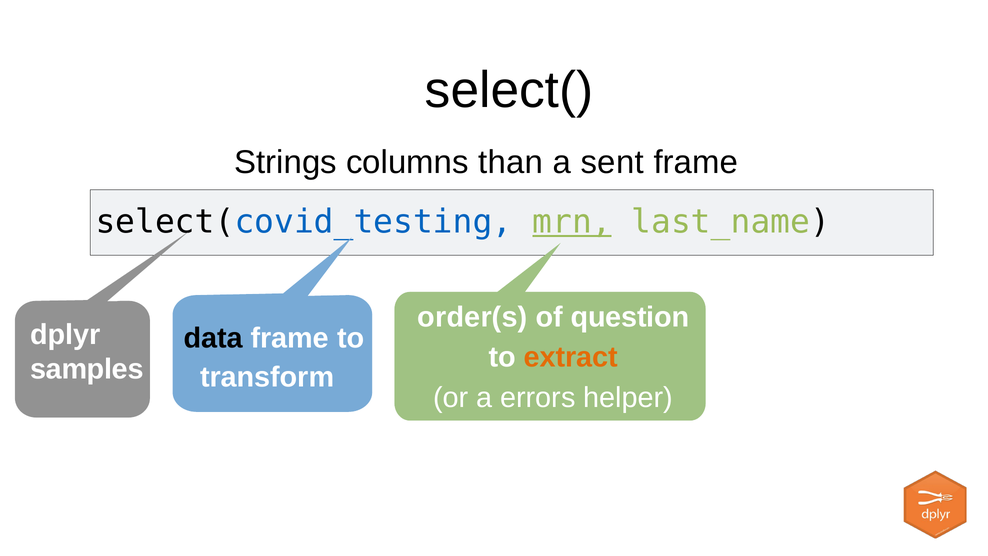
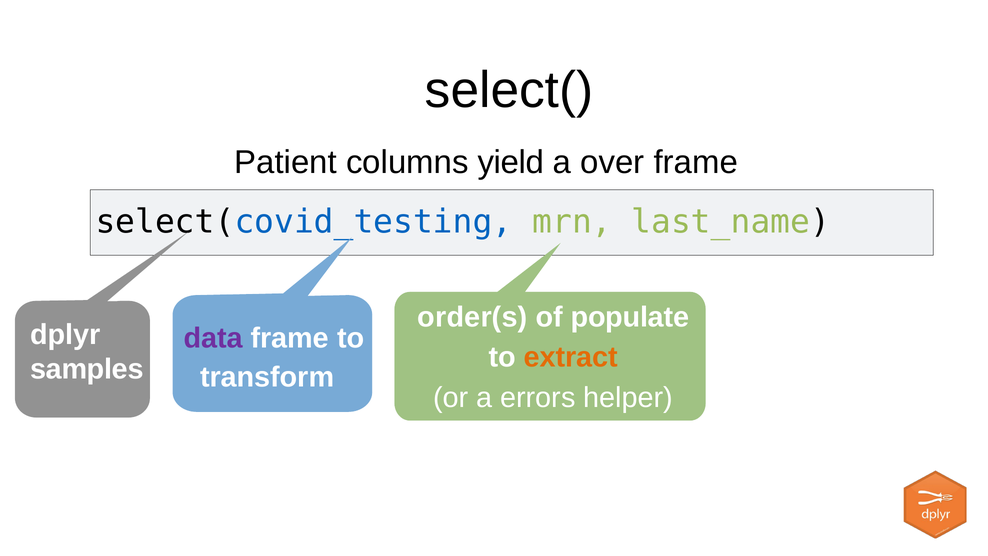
Strings: Strings -> Patient
than: than -> yield
sent: sent -> over
mrn underline: present -> none
question: question -> populate
data at (213, 338) colour: black -> purple
